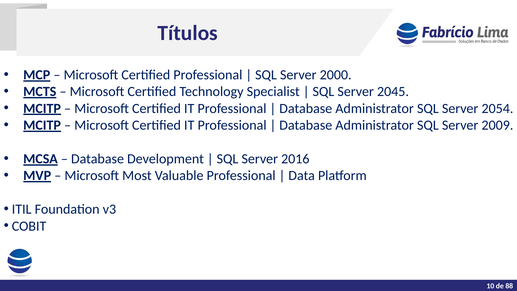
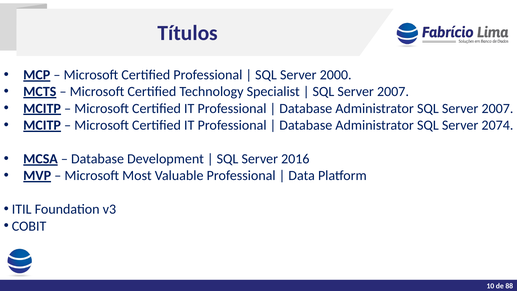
2045 at (393, 92): 2045 -> 2007
Administrator SQL Server 2054: 2054 -> 2007
2009: 2009 -> 2074
